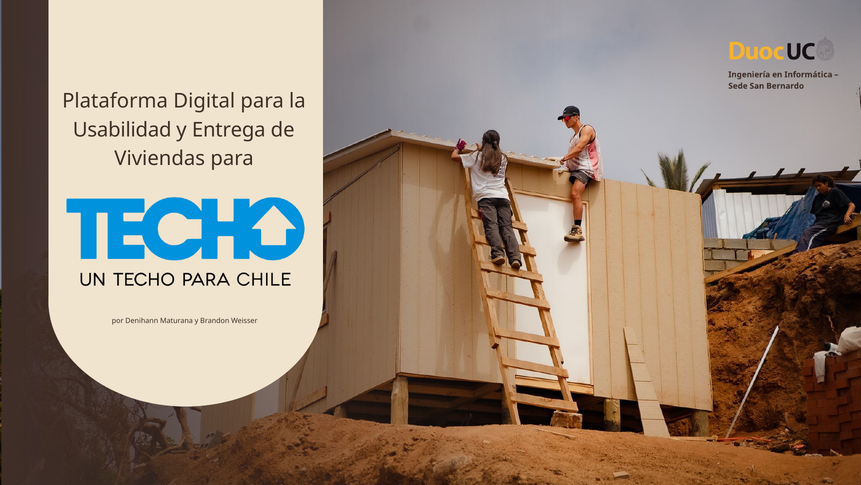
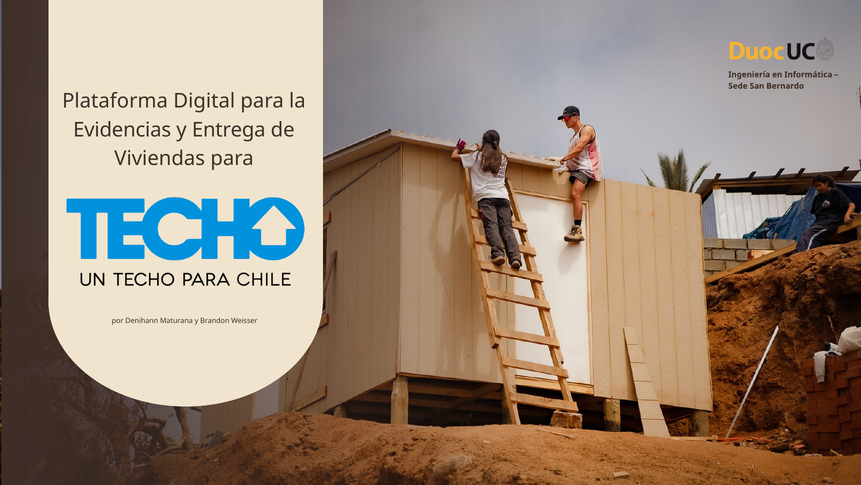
Usabilidad: Usabilidad -> Evidencias
